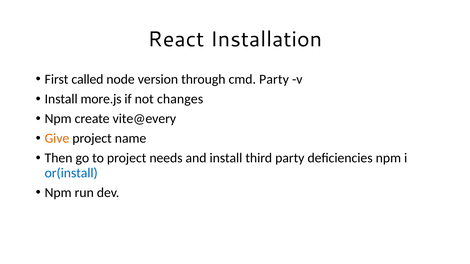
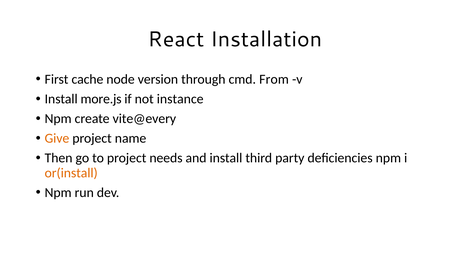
called: called -> cache
cmd Party: Party -> From
changes: changes -> instance
or(install colour: blue -> orange
